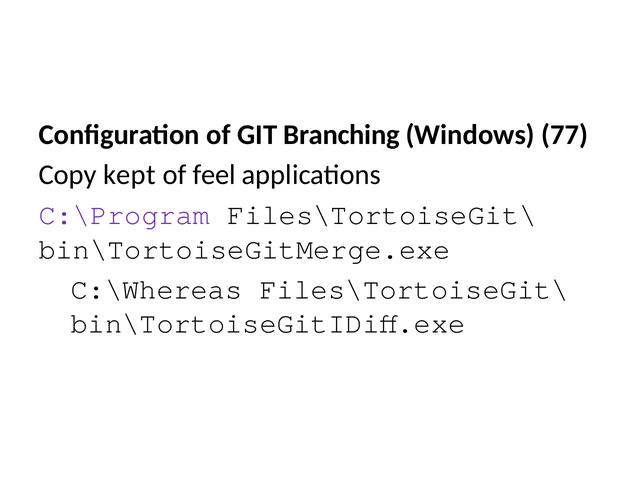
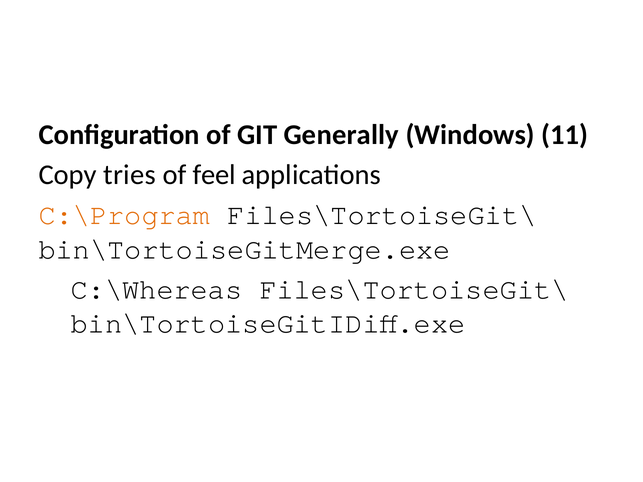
Branching: Branching -> Generally
77: 77 -> 11
kept: kept -> tries
C:\Program colour: purple -> orange
